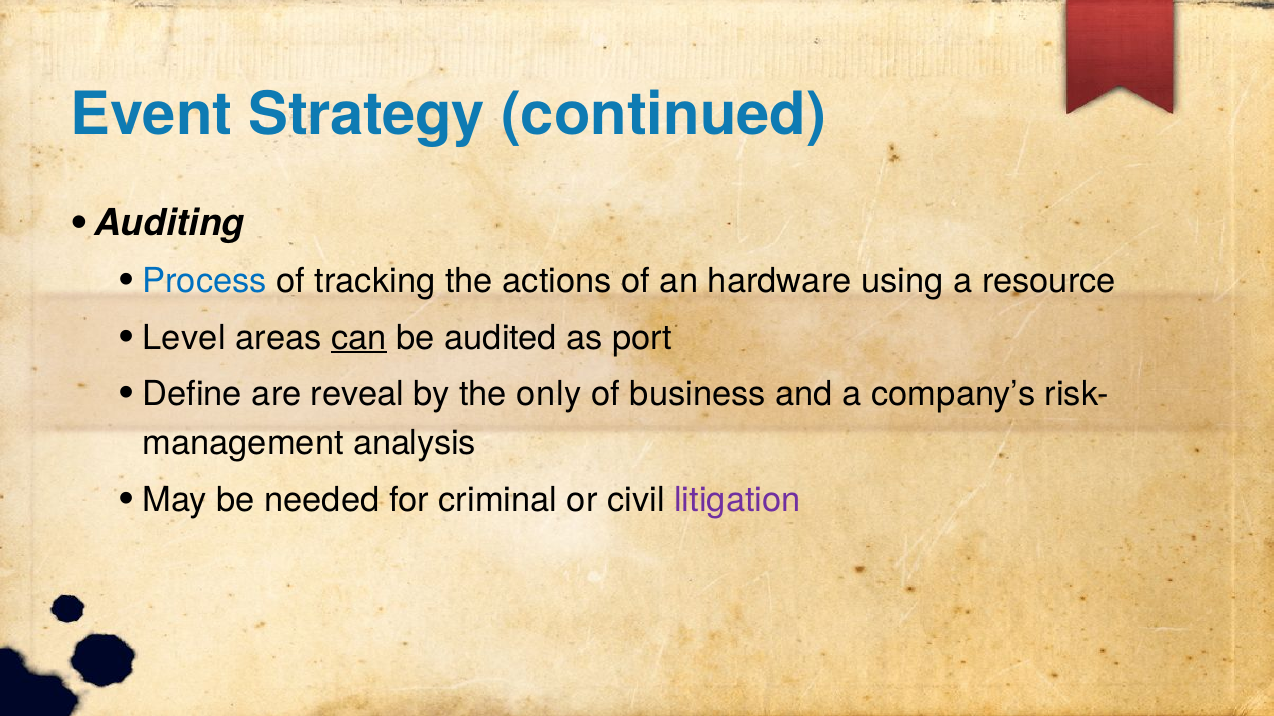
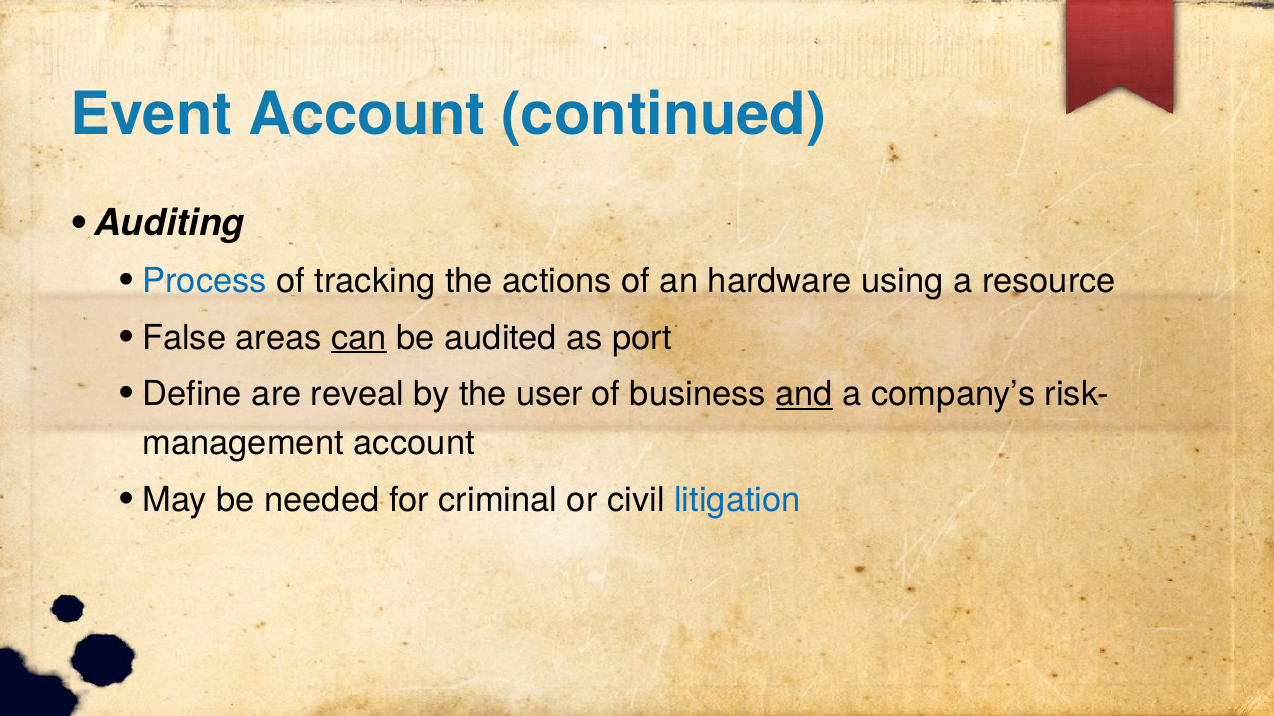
Event Strategy: Strategy -> Account
Level: Level -> False
only: only -> user
and underline: none -> present
analysis at (415, 444): analysis -> account
litigation colour: purple -> blue
